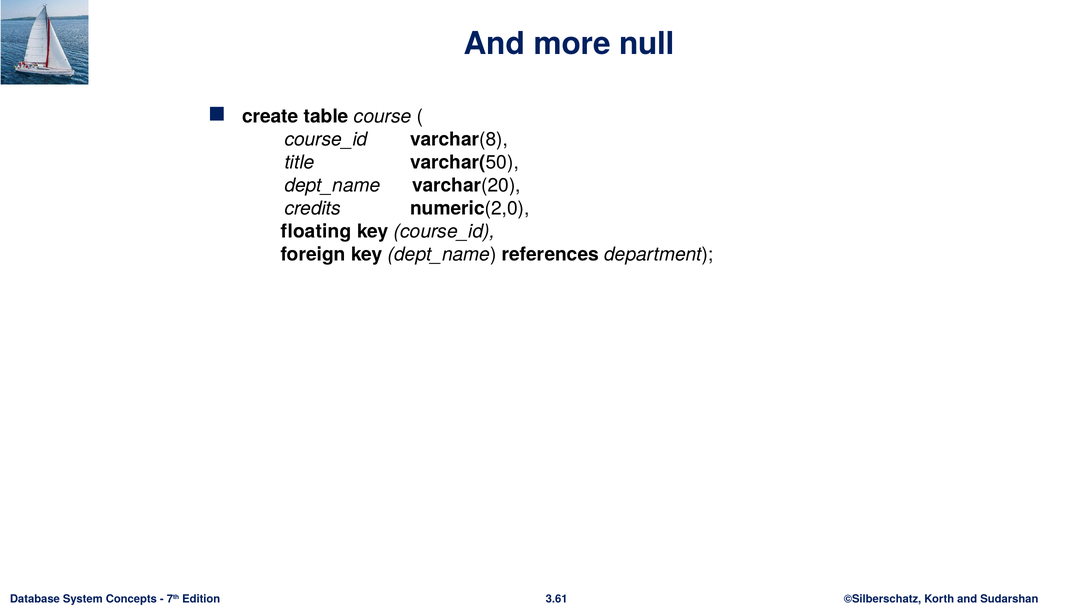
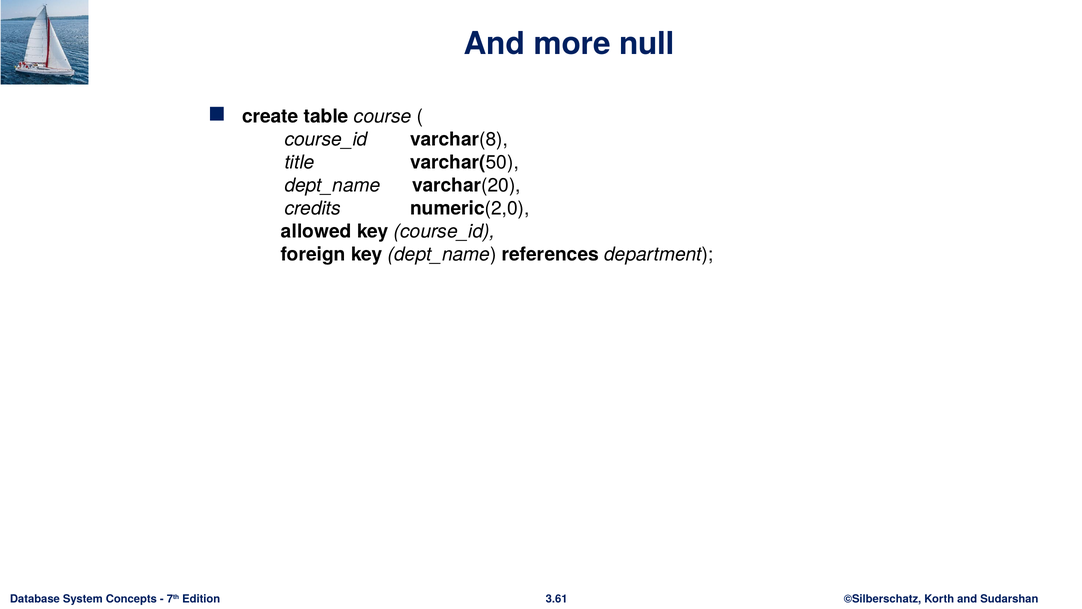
floating: floating -> allowed
